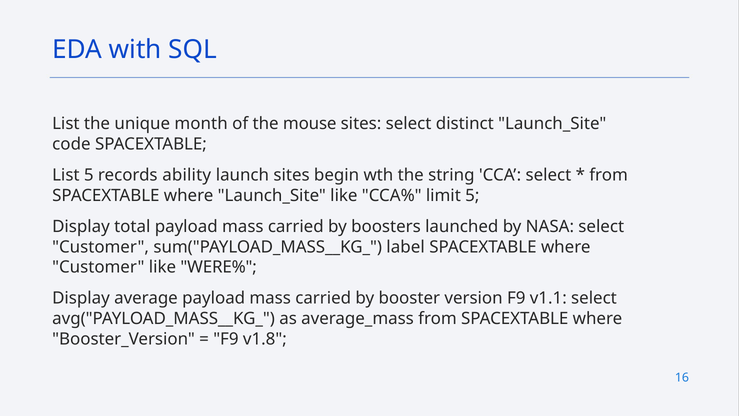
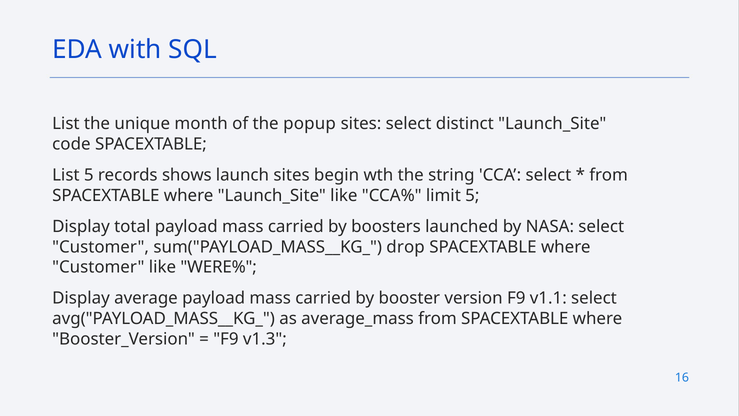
mouse: mouse -> popup
ability: ability -> shows
label: label -> drop
v1.8: v1.8 -> v1.3
